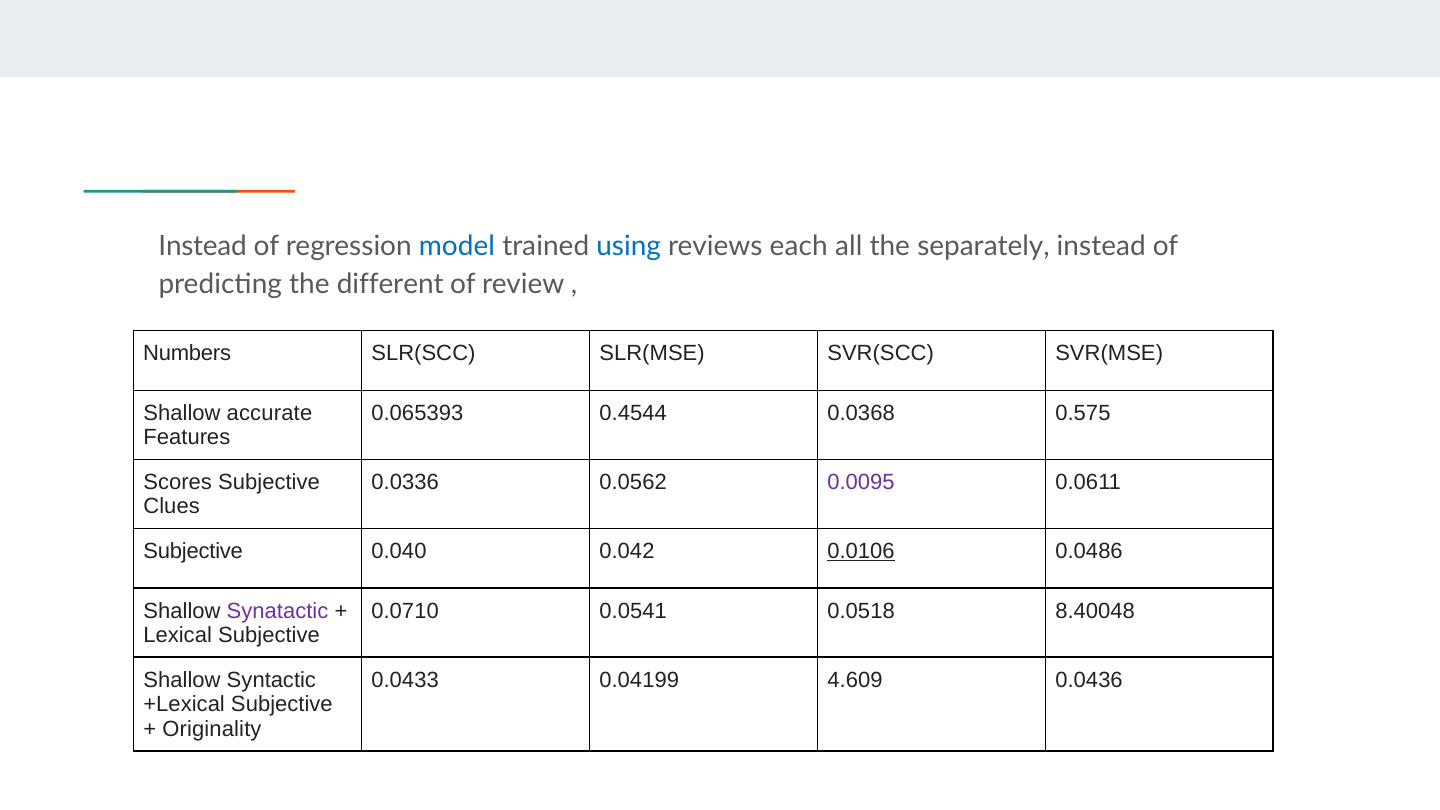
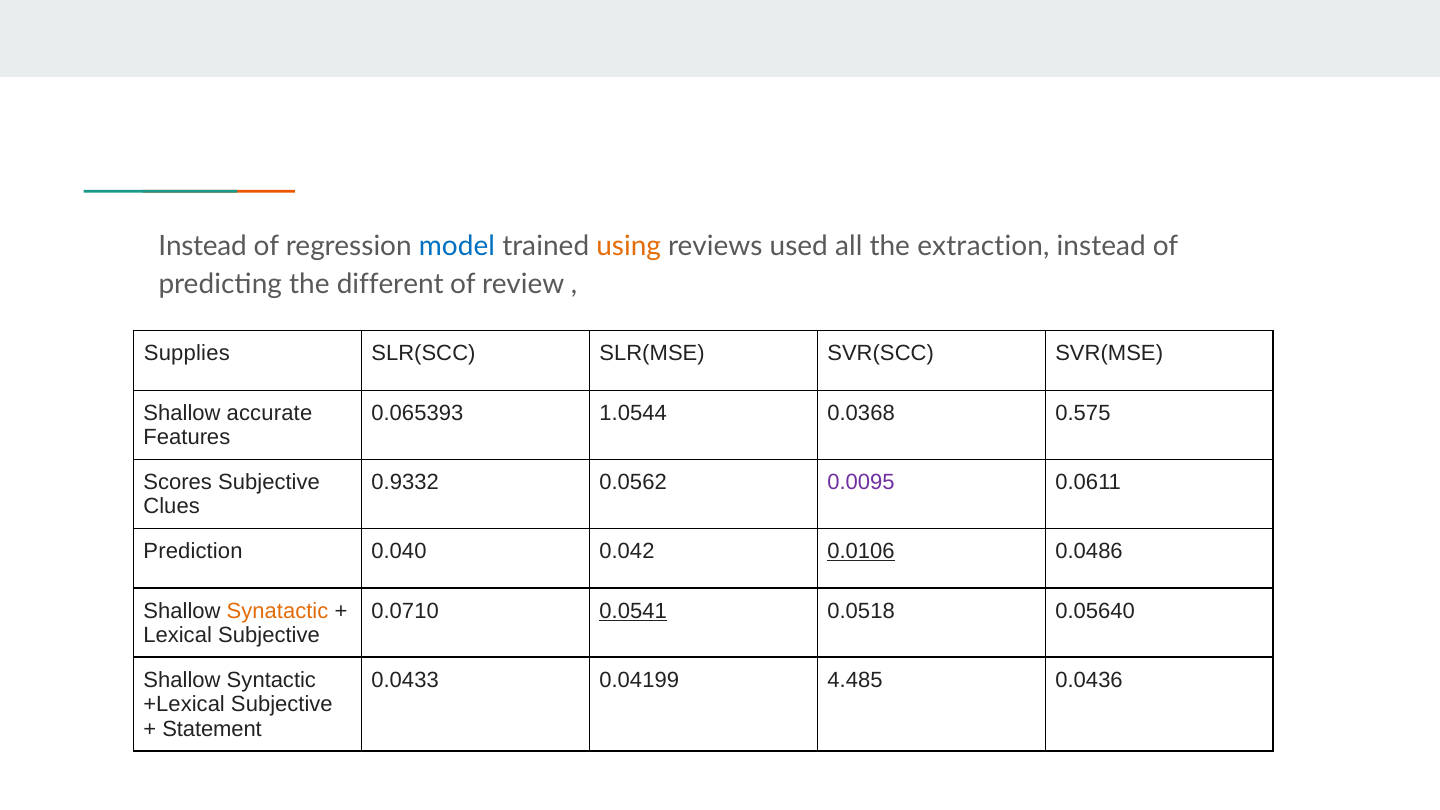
using colour: blue -> orange
each: each -> used
separately: separately -> extraction
Numbers: Numbers -> Supplies
0.4544: 0.4544 -> 1.0544
0.0336: 0.0336 -> 0.9332
Subjective at (193, 551): Subjective -> Prediction
Synatactic colour: purple -> orange
0.0541 underline: none -> present
8.40048: 8.40048 -> 0.05640
4.609: 4.609 -> 4.485
Originality: Originality -> Statement
